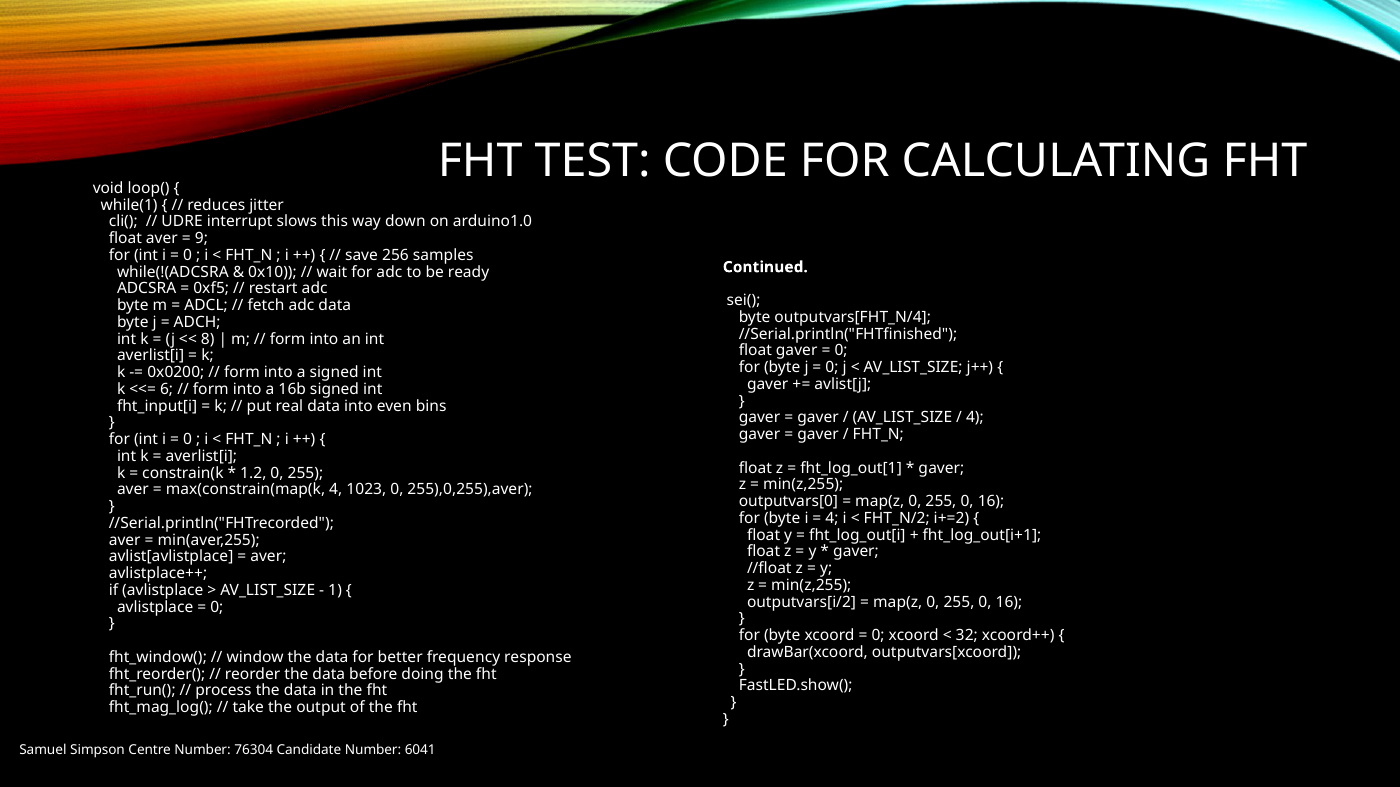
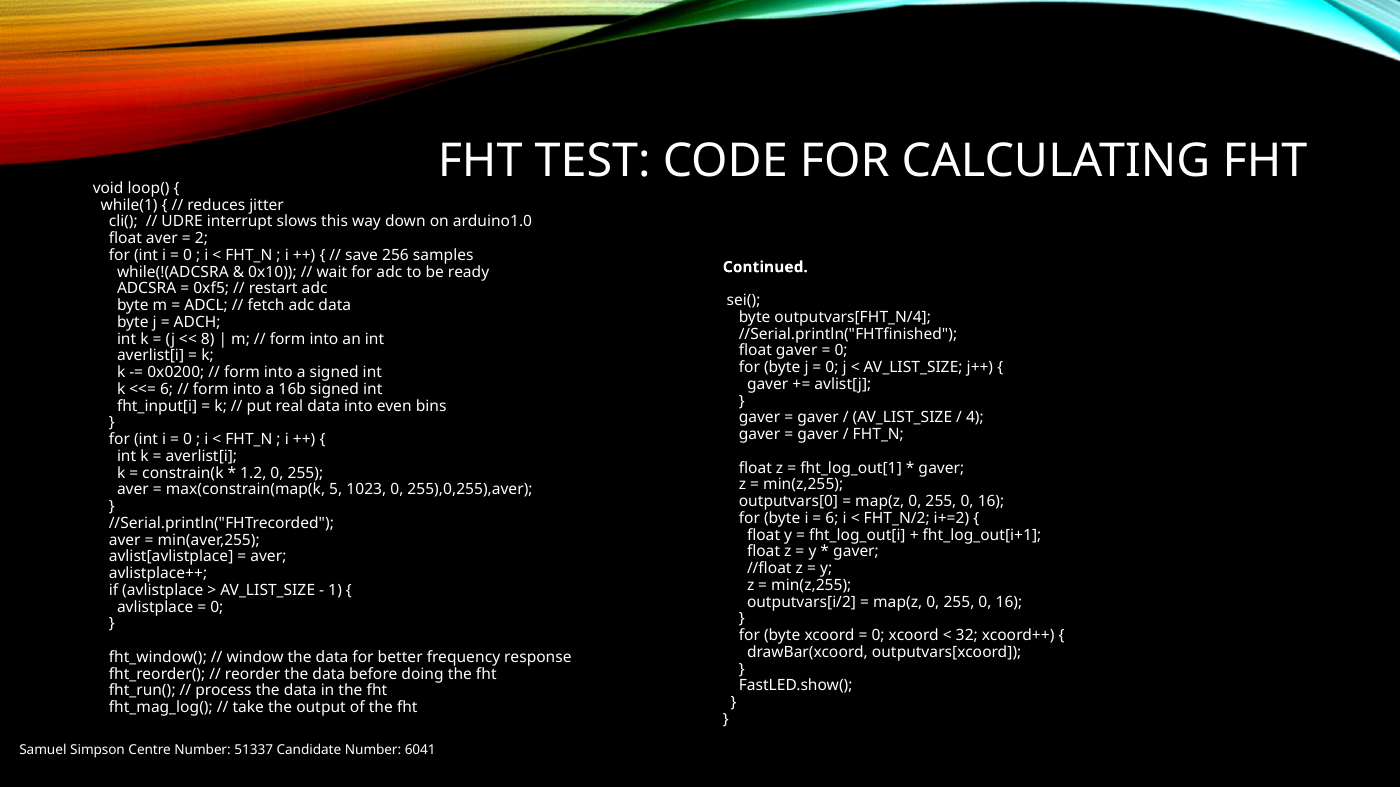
9: 9 -> 2
max(constrain(map(k 4: 4 -> 5
4 at (832, 519): 4 -> 6
76304: 76304 -> 51337
